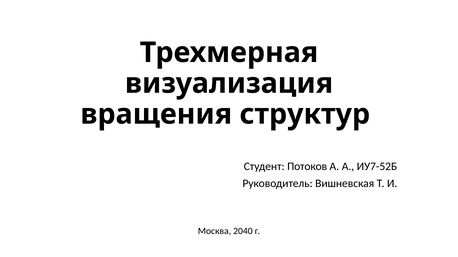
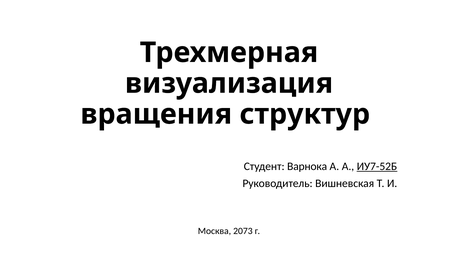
Потоков: Потоков -> Варнока
ИУ7-52Б underline: none -> present
2040: 2040 -> 2073
